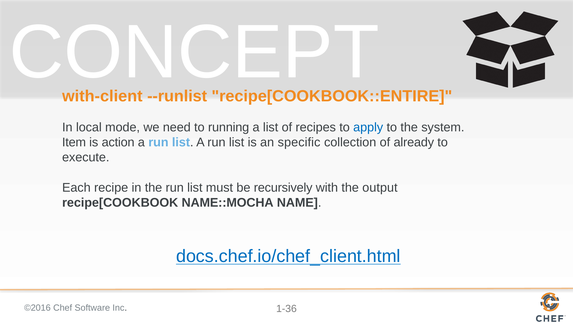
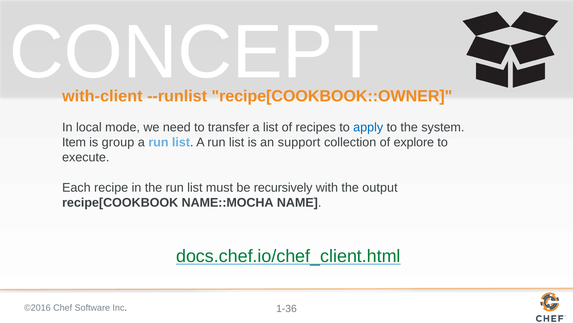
recipe[COOKBOOK::ENTIRE: recipe[COOKBOOK::ENTIRE -> recipe[COOKBOOK::OWNER
running: running -> transfer
action: action -> group
specific: specific -> support
already: already -> explore
docs.chef.io/chef_client.html colour: blue -> green
